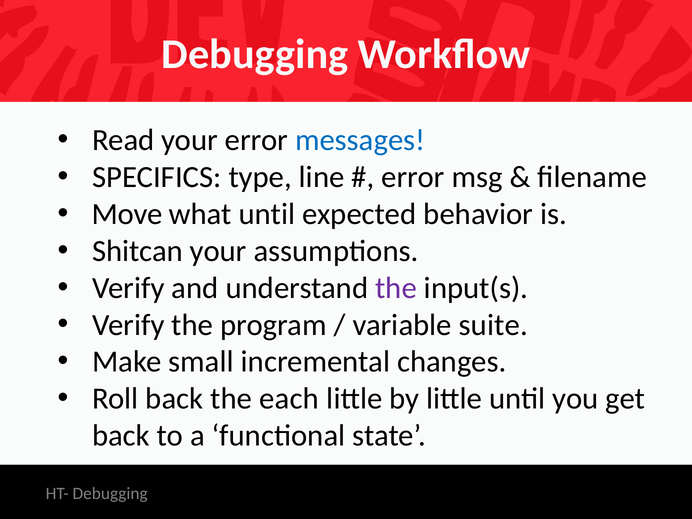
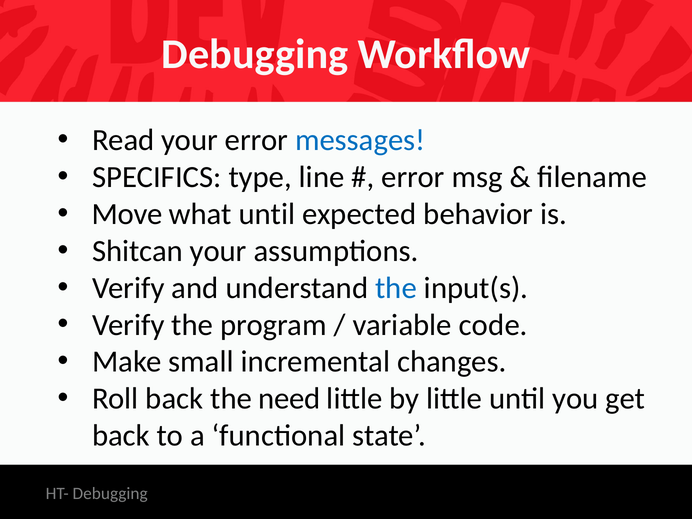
the at (396, 288) colour: purple -> blue
suite: suite -> code
each: each -> need
